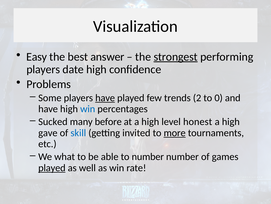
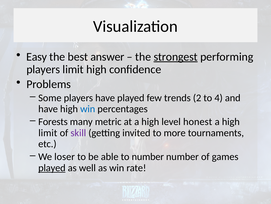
players date: date -> limit
have at (105, 97) underline: present -> none
0: 0 -> 4
Sucked: Sucked -> Forests
before: before -> metric
gave at (48, 132): gave -> limit
skill colour: blue -> purple
more underline: present -> none
what: what -> loser
